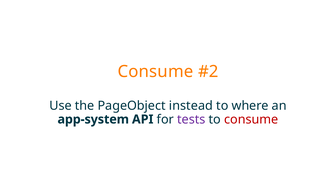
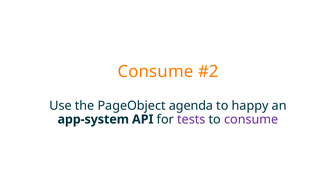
instead: instead -> agenda
where: where -> happy
consume at (251, 119) colour: red -> purple
